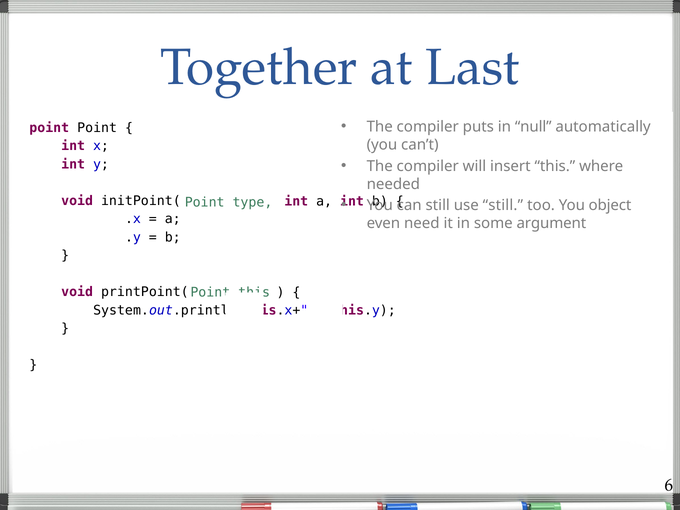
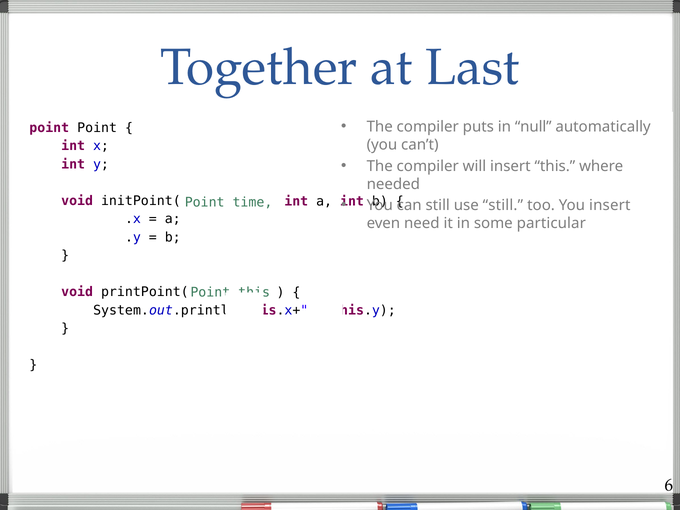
type: type -> time
You object: object -> insert
argument: argument -> particular
